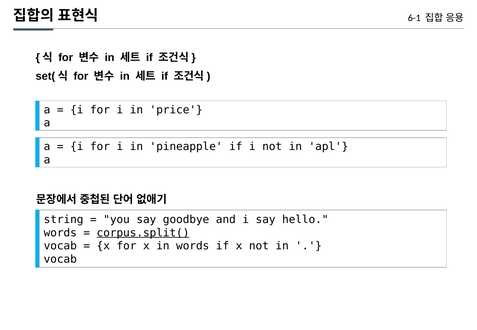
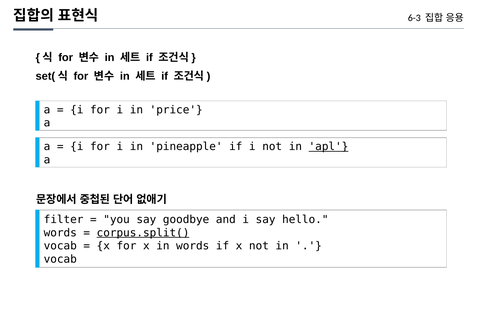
6-1: 6-1 -> 6-3
apl underline: none -> present
string: string -> filter
